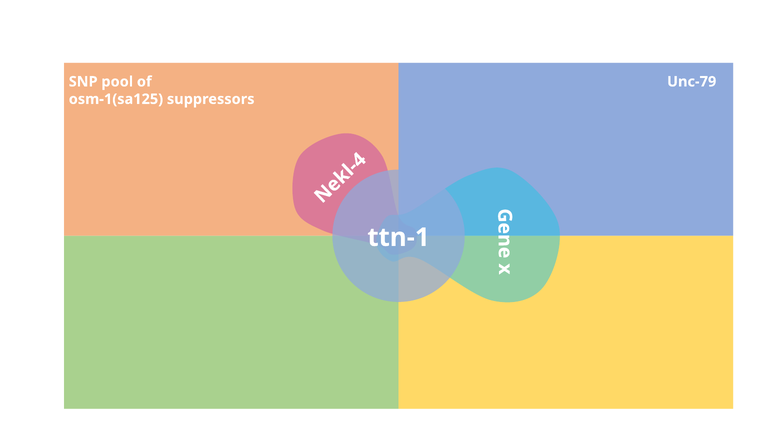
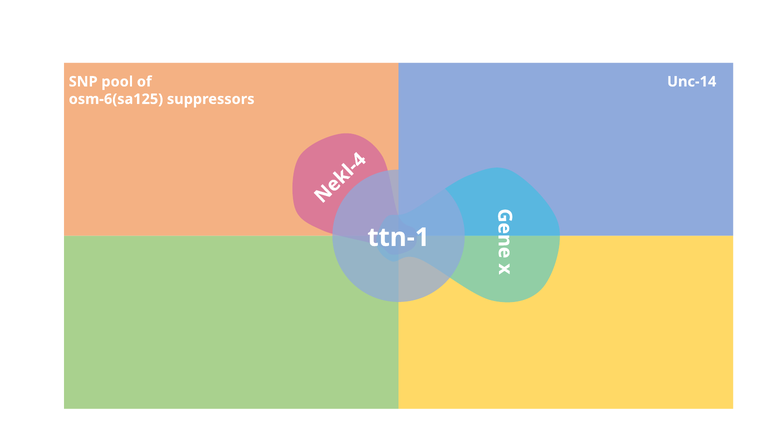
Unc-79: Unc-79 -> Unc-14
osm-1(sa125: osm-1(sa125 -> osm-6(sa125
